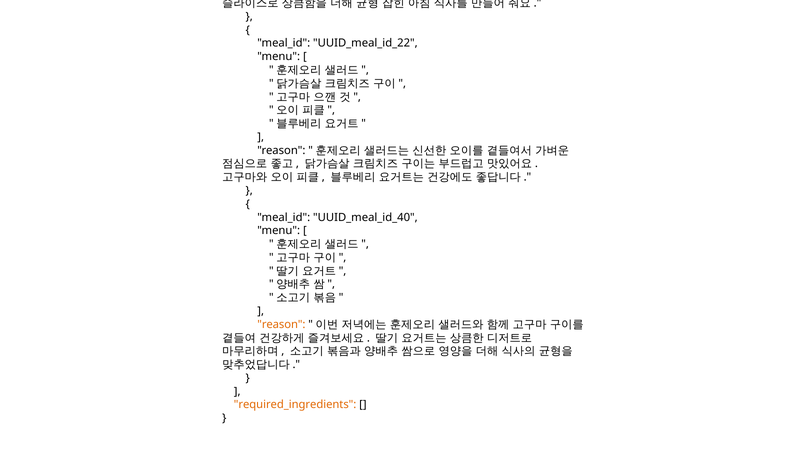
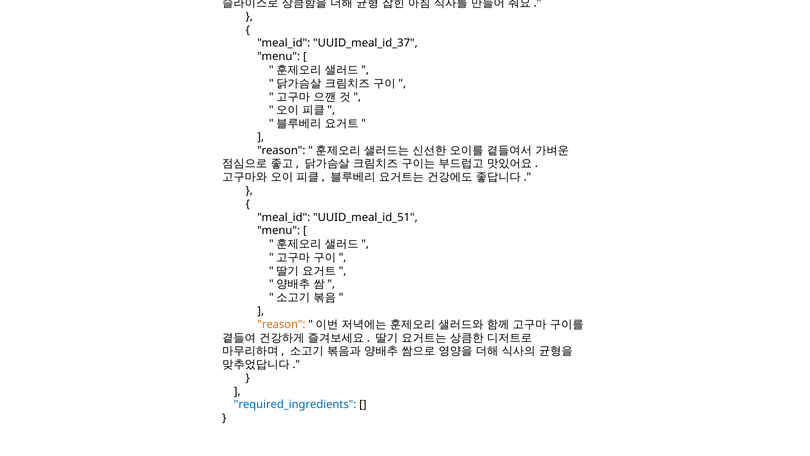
UUID_meal_id_22: UUID_meal_id_22 -> UUID_meal_id_37
UUID_meal_id_40: UUID_meal_id_40 -> UUID_meal_id_51
required_ingredients colour: orange -> blue
